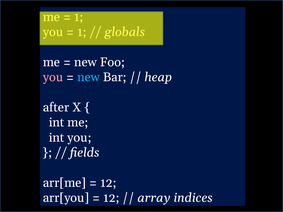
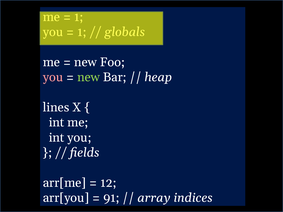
new at (89, 77) colour: light blue -> light green
after: after -> lines
12 at (111, 198): 12 -> 91
